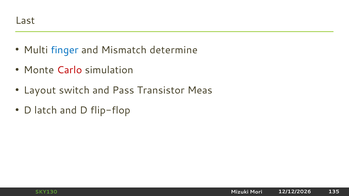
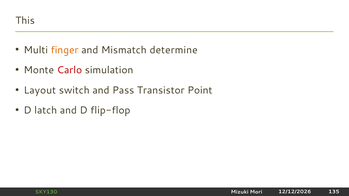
Last: Last -> This
finger colour: blue -> orange
Meas: Meas -> Point
